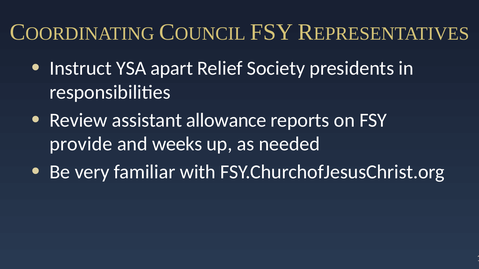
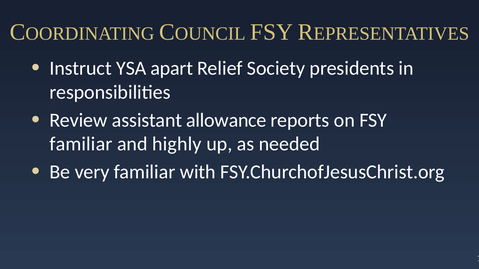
provide at (81, 144): provide -> familiar
weeks: weeks -> highly
